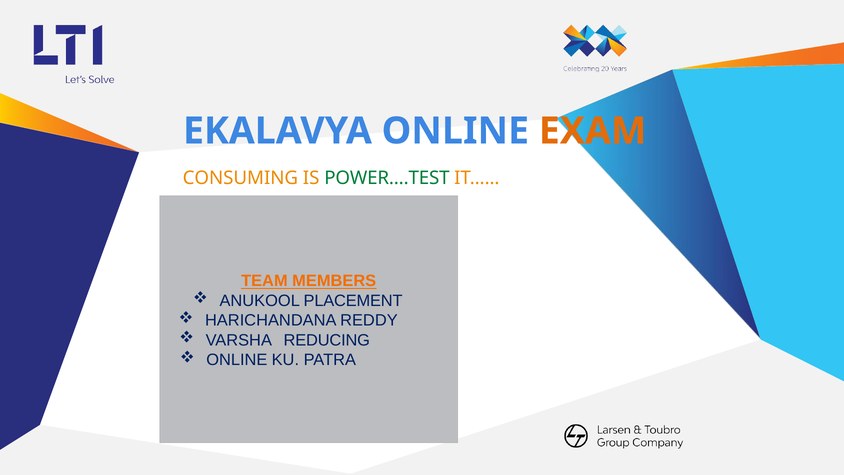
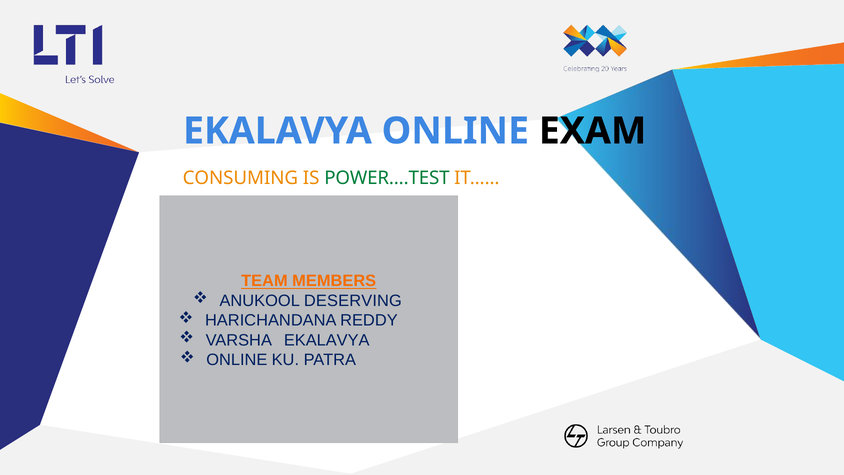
EXAM colour: orange -> black
PLACEMENT: PLACEMENT -> DESERVING
VARSHA REDUCING: REDUCING -> EKALAVYA
